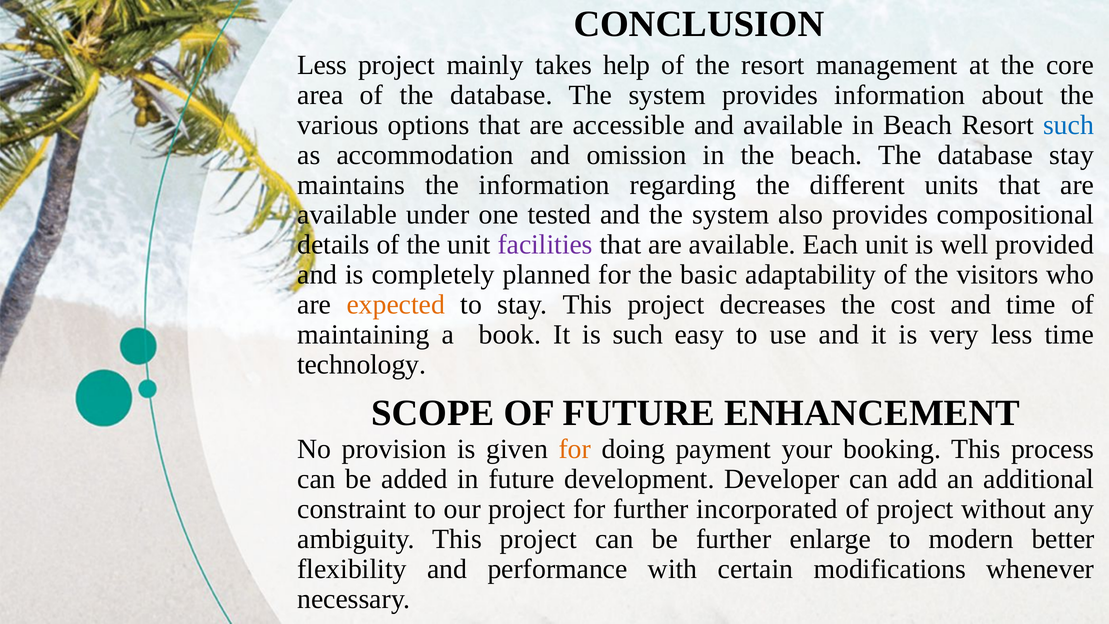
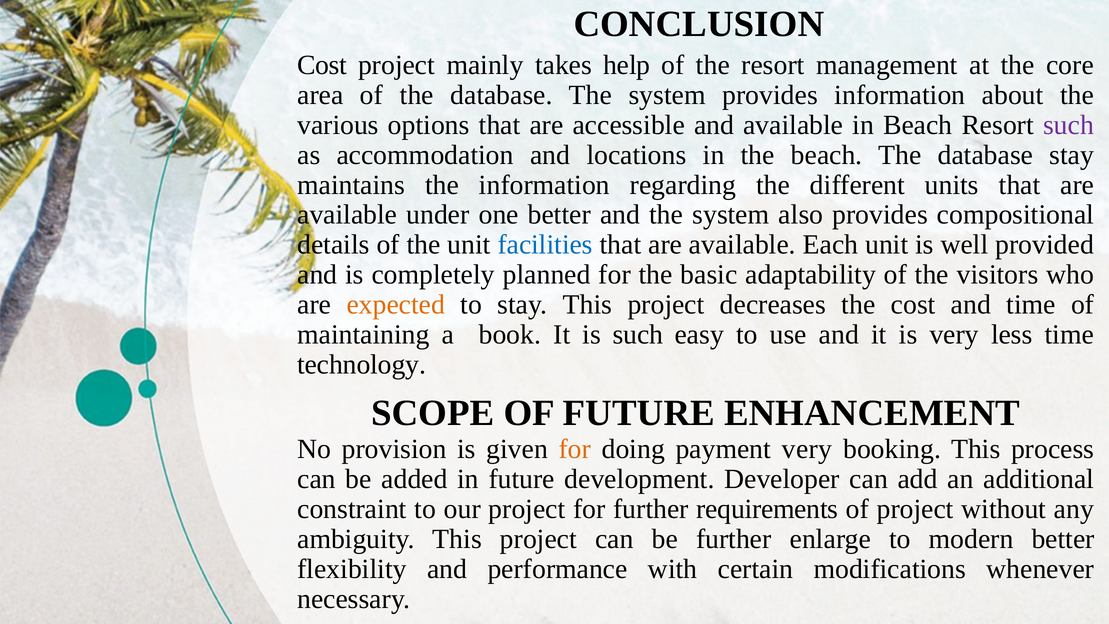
Less at (322, 65): Less -> Cost
such at (1068, 125) colour: blue -> purple
omission: omission -> locations
one tested: tested -> better
facilities colour: purple -> blue
payment your: your -> very
incorporated: incorporated -> requirements
